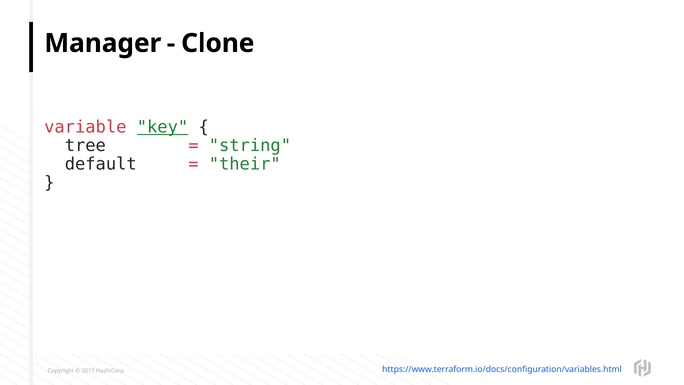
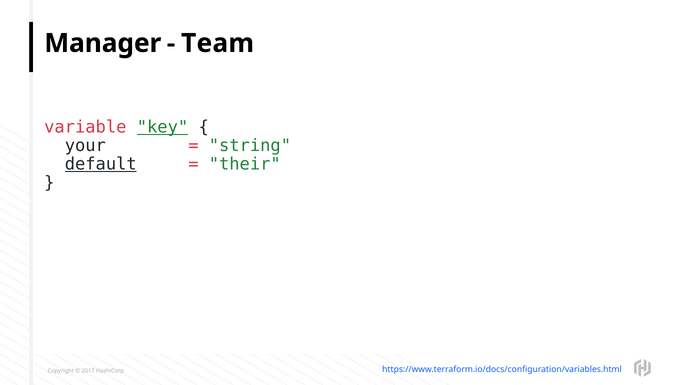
Clone: Clone -> Team
tree: tree -> your
default underline: none -> present
